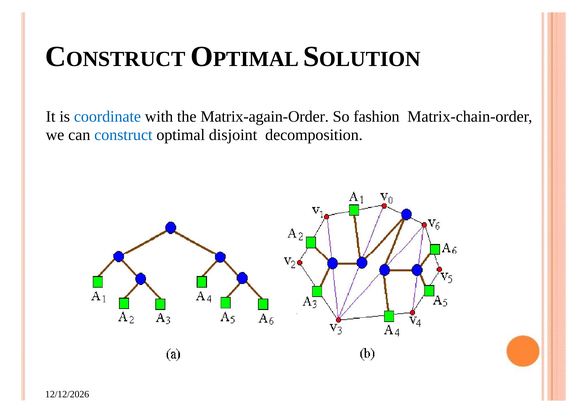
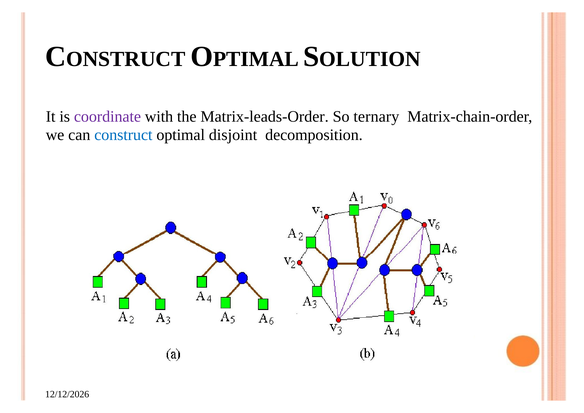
coordinate colour: blue -> purple
Matrix-again-Order: Matrix-again-Order -> Matrix-leads-Order
fashion: fashion -> ternary
